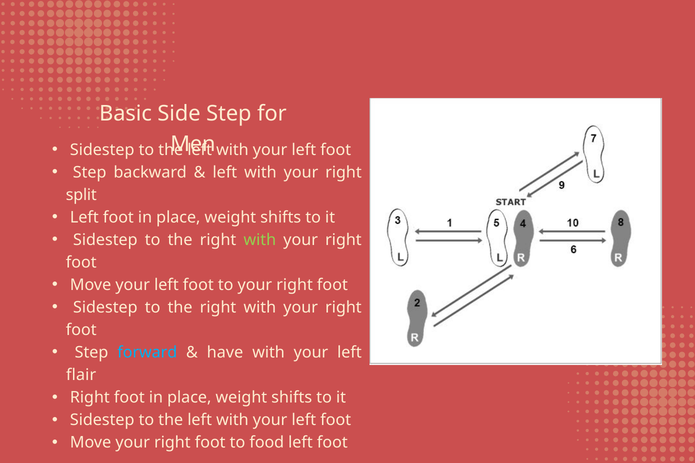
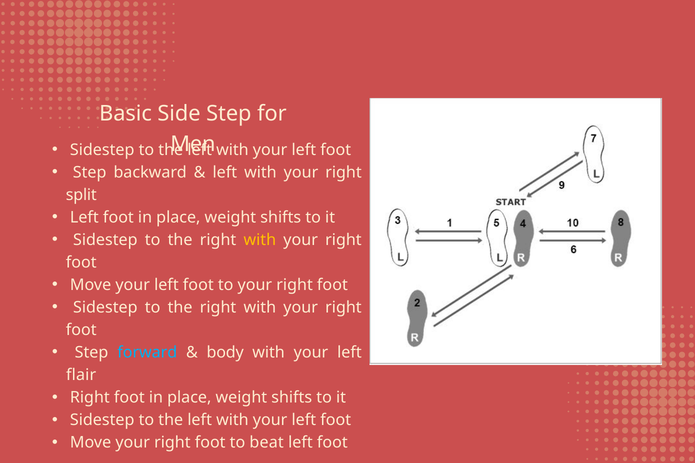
with at (260, 240) colour: light green -> yellow
have: have -> body
food: food -> beat
